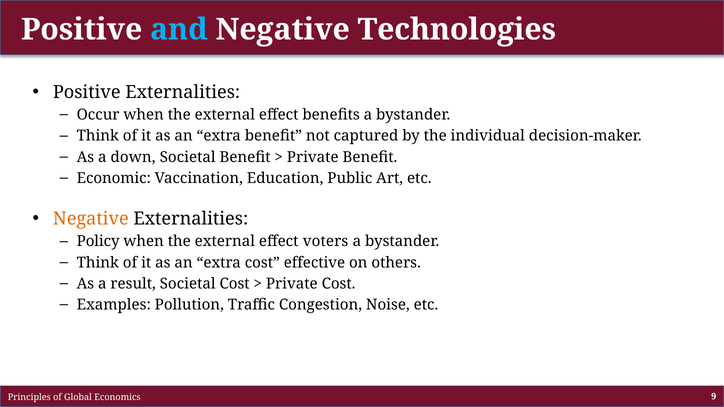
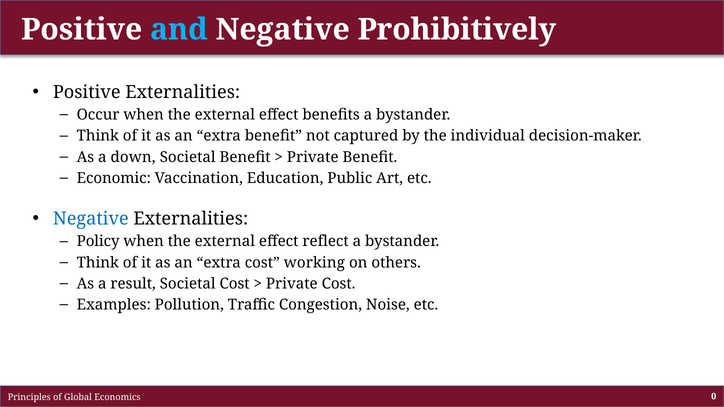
Technologies: Technologies -> Prohibitively
Negative at (91, 219) colour: orange -> blue
voters: voters -> reflect
effective: effective -> working
9: 9 -> 0
